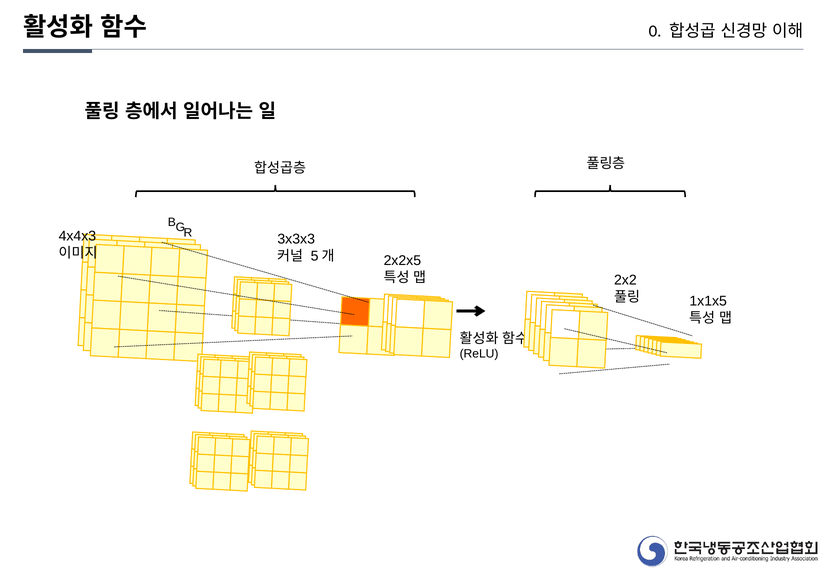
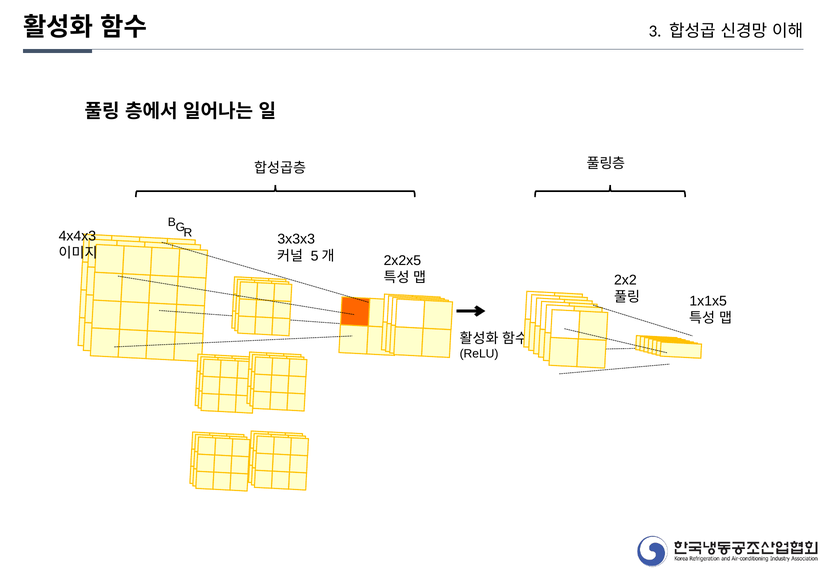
0: 0 -> 3
